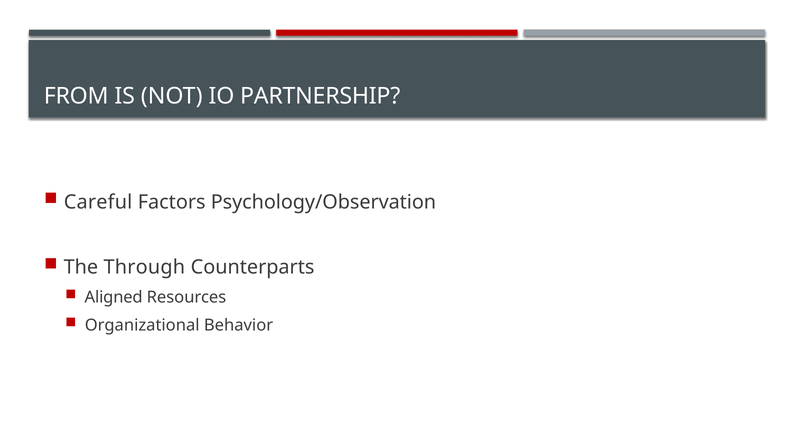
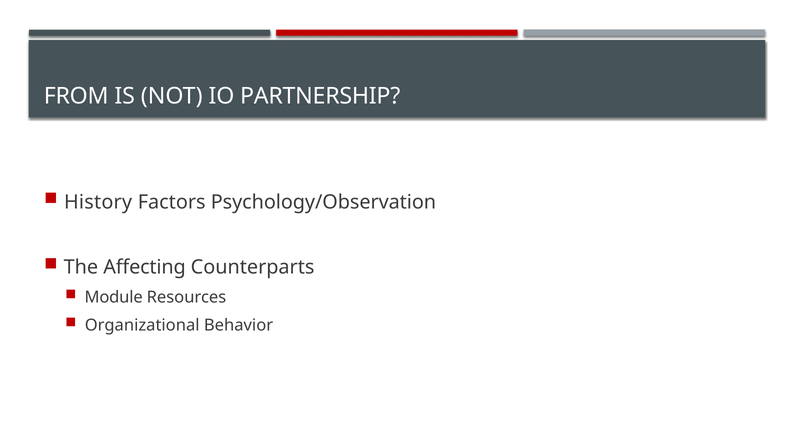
Careful: Careful -> History
Through: Through -> Affecting
Aligned: Aligned -> Module
